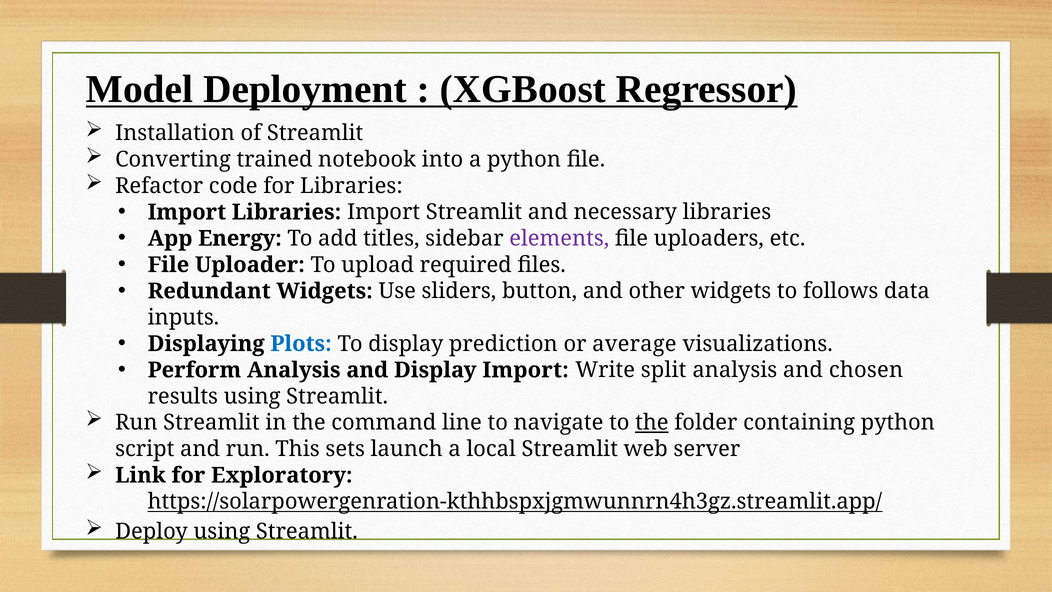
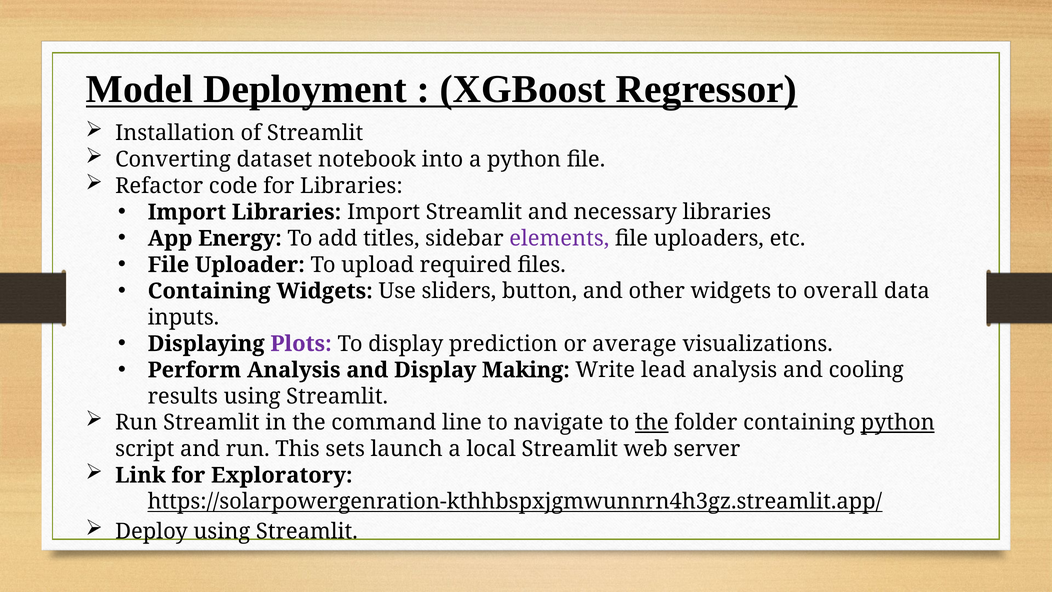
trained: trained -> dataset
Redundant at (209, 291): Redundant -> Containing
follows: follows -> overall
Plots colour: blue -> purple
Display Import: Import -> Making
split: split -> lead
chosen: chosen -> cooling
python at (898, 423) underline: none -> present
